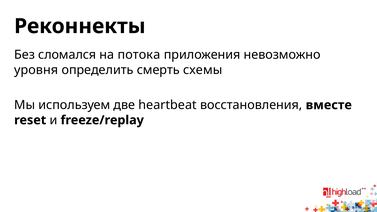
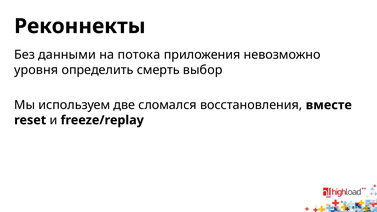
сломался: сломался -> данными
схемы: схемы -> выбор
heartbeat: heartbeat -> сломался
